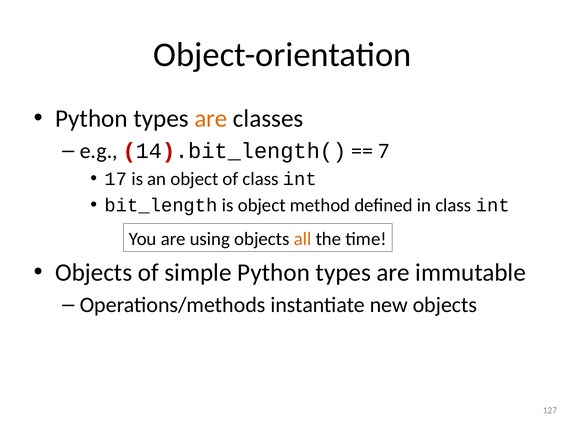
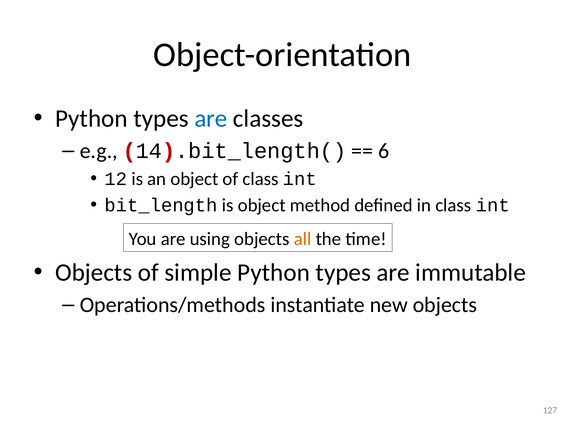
are at (211, 119) colour: orange -> blue
7: 7 -> 6
17: 17 -> 12
